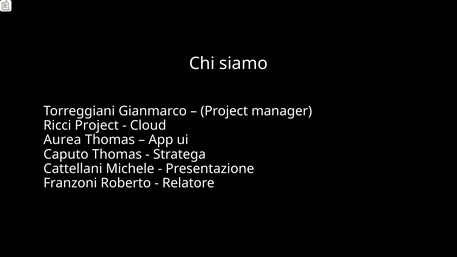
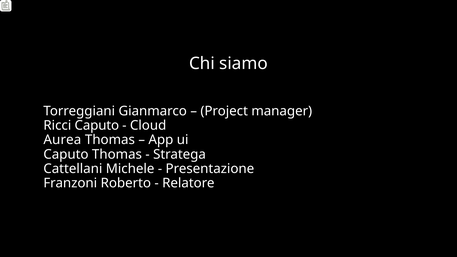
Ricci Project: Project -> Caputo
